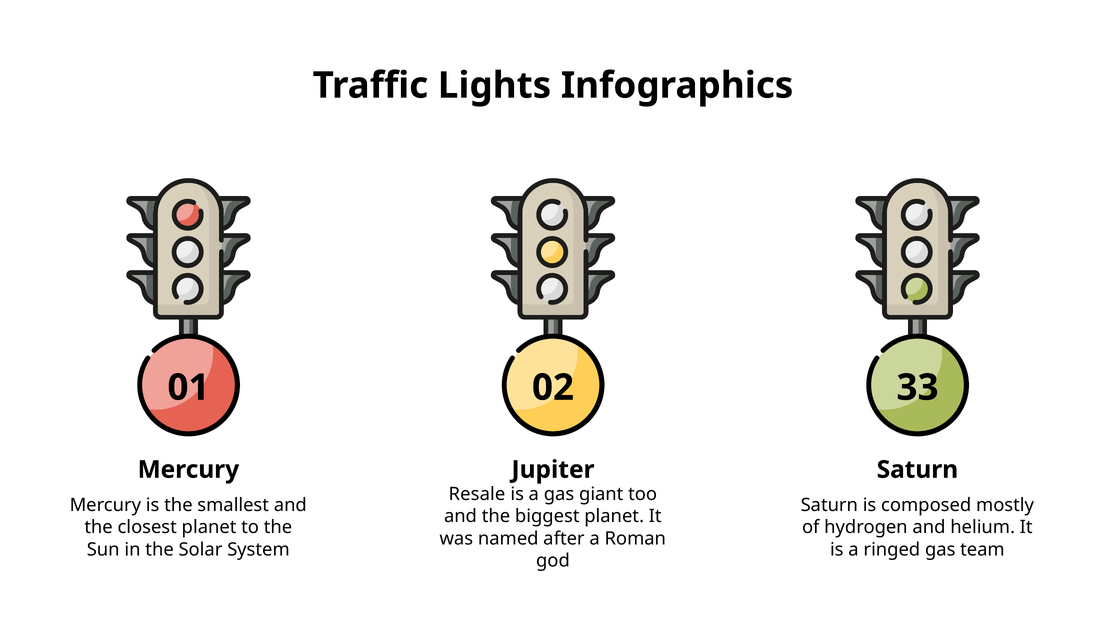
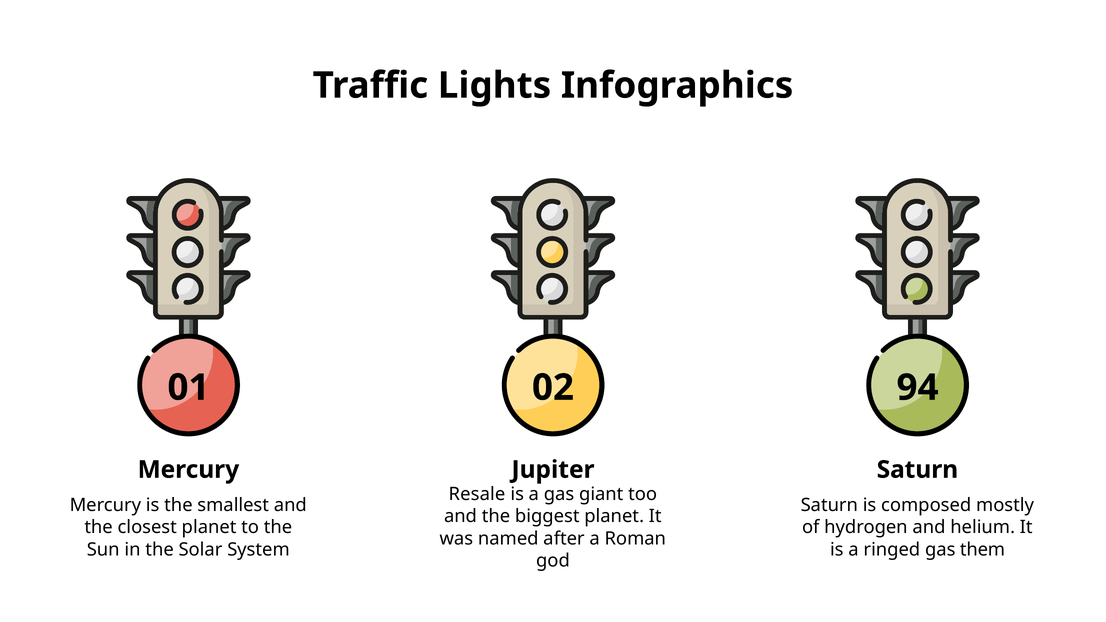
33: 33 -> 94
team: team -> them
